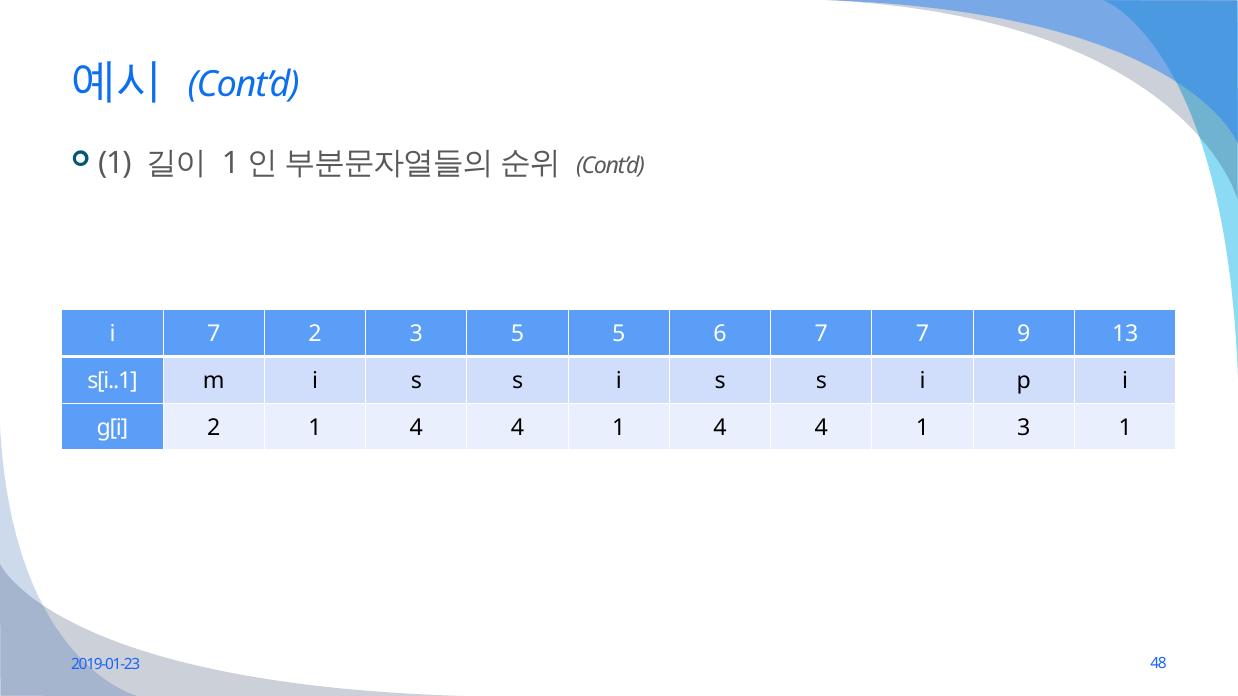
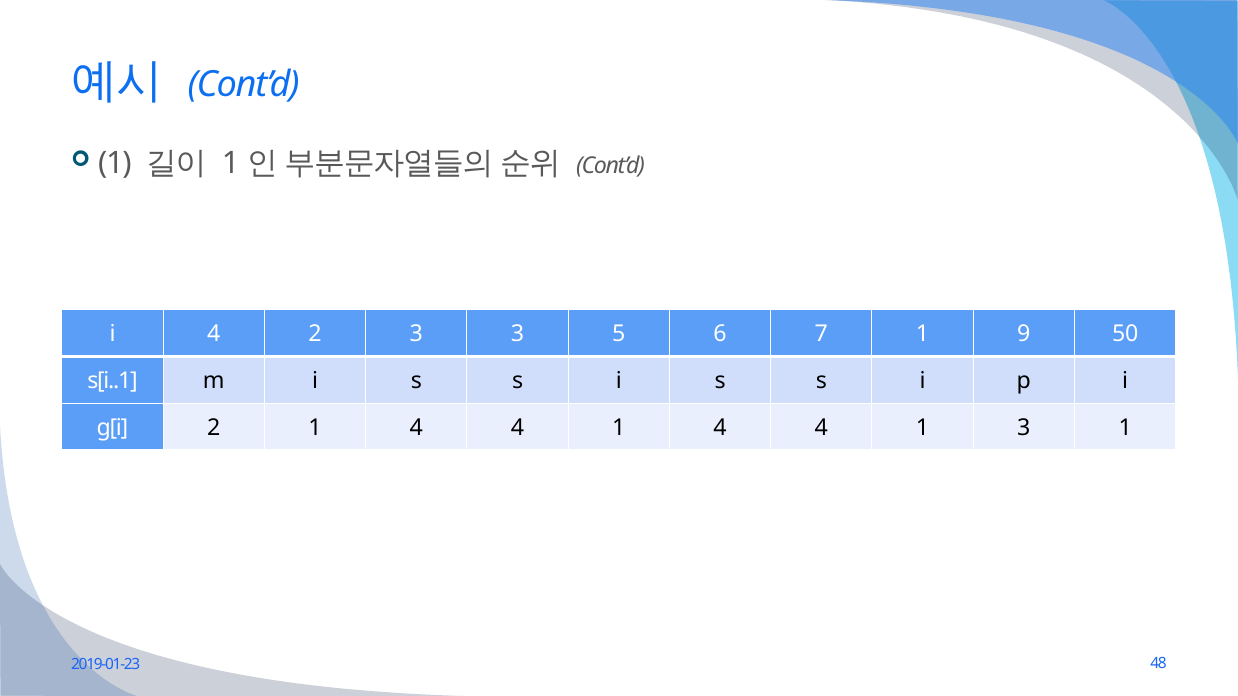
i 7: 7 -> 4
3 5: 5 -> 3
7 7: 7 -> 1
13: 13 -> 50
